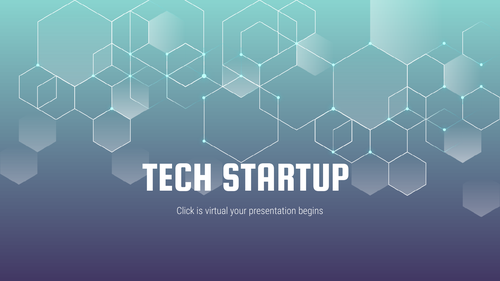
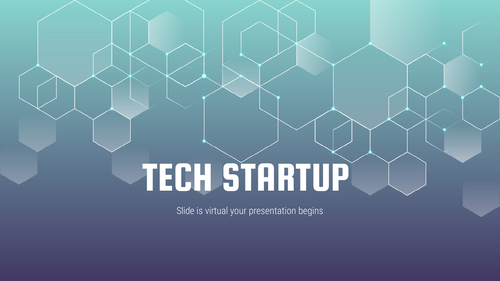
Click: Click -> Slide
